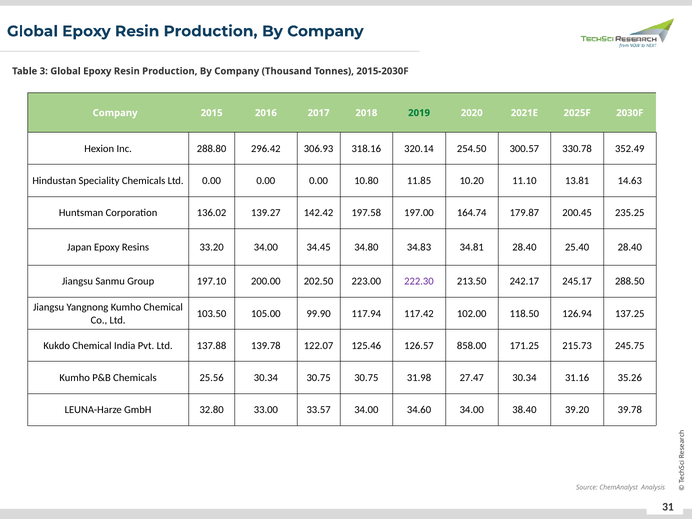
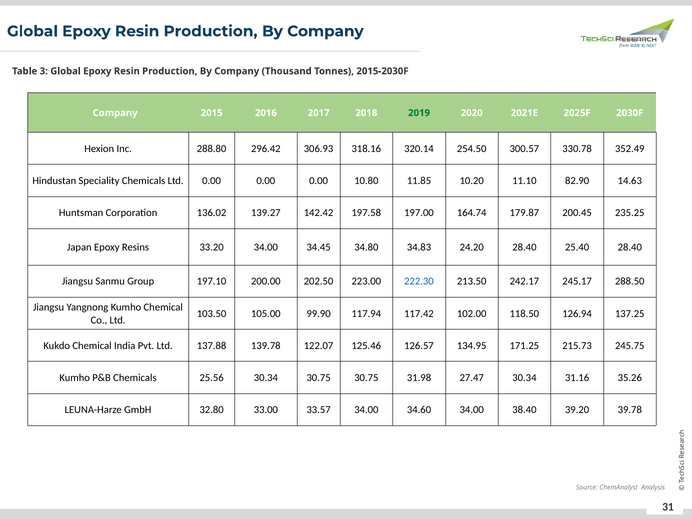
13.81: 13.81 -> 82.90
34.81: 34.81 -> 24.20
222.30 colour: purple -> blue
858.00: 858.00 -> 134.95
